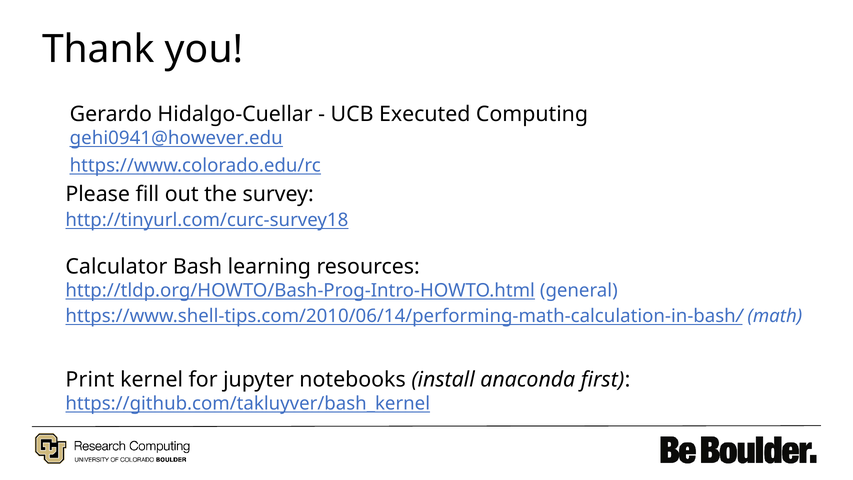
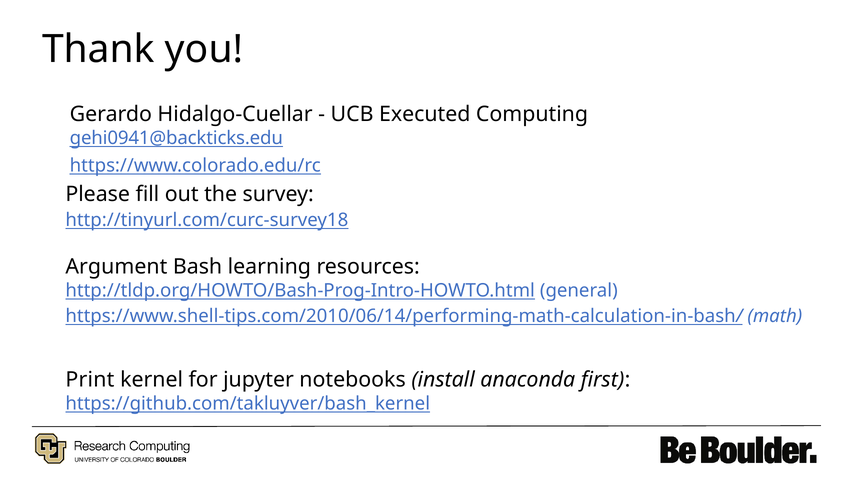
gehi0941@however.edu: gehi0941@however.edu -> gehi0941@backticks.edu
Calculator: Calculator -> Argument
